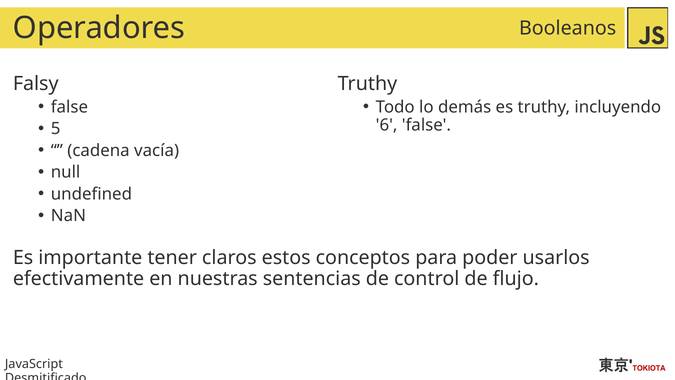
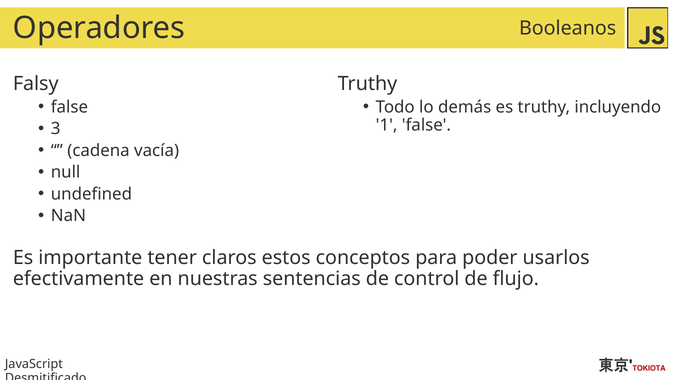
5: 5 -> 3
6: 6 -> 1
